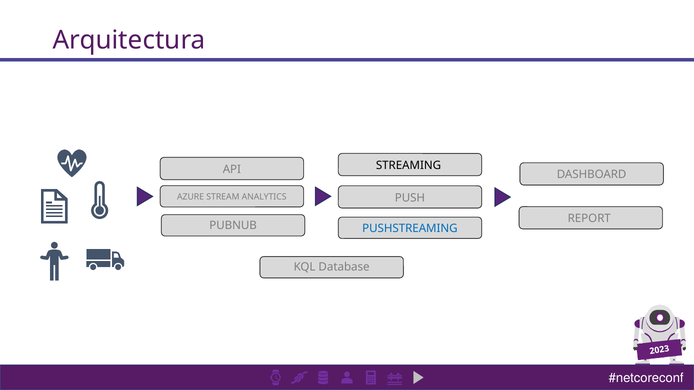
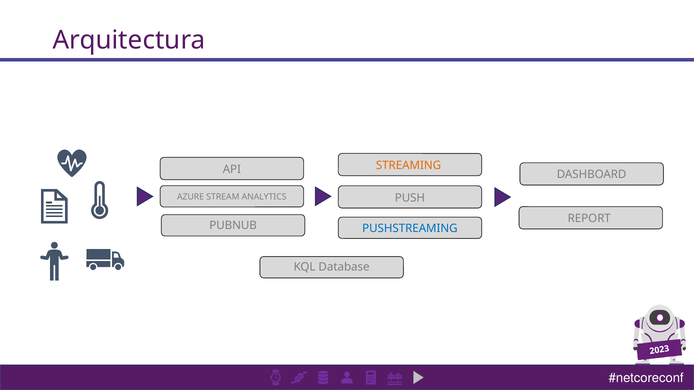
STREAMING colour: black -> orange
